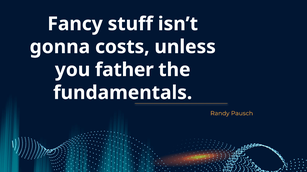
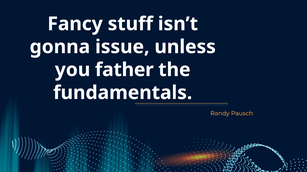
costs: costs -> issue
